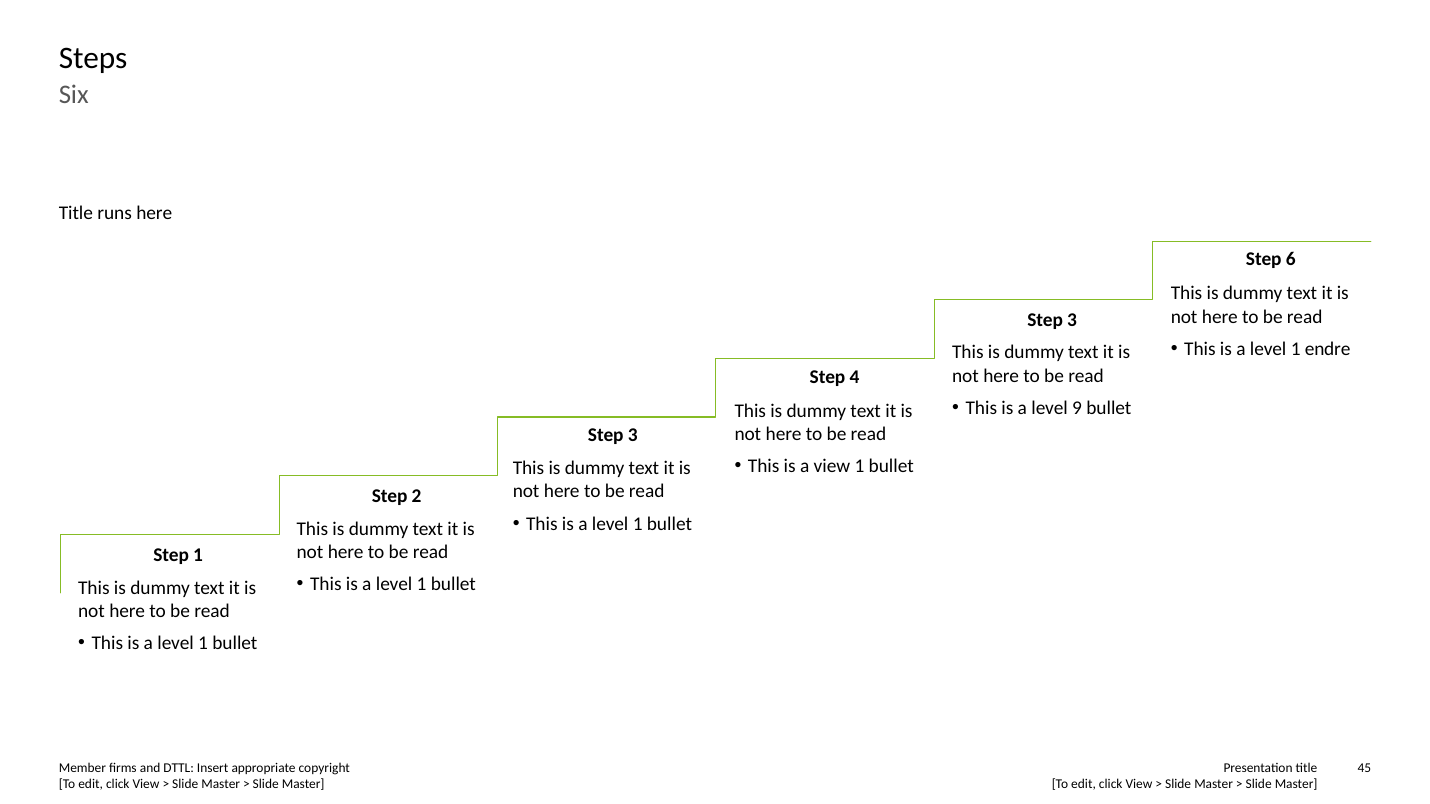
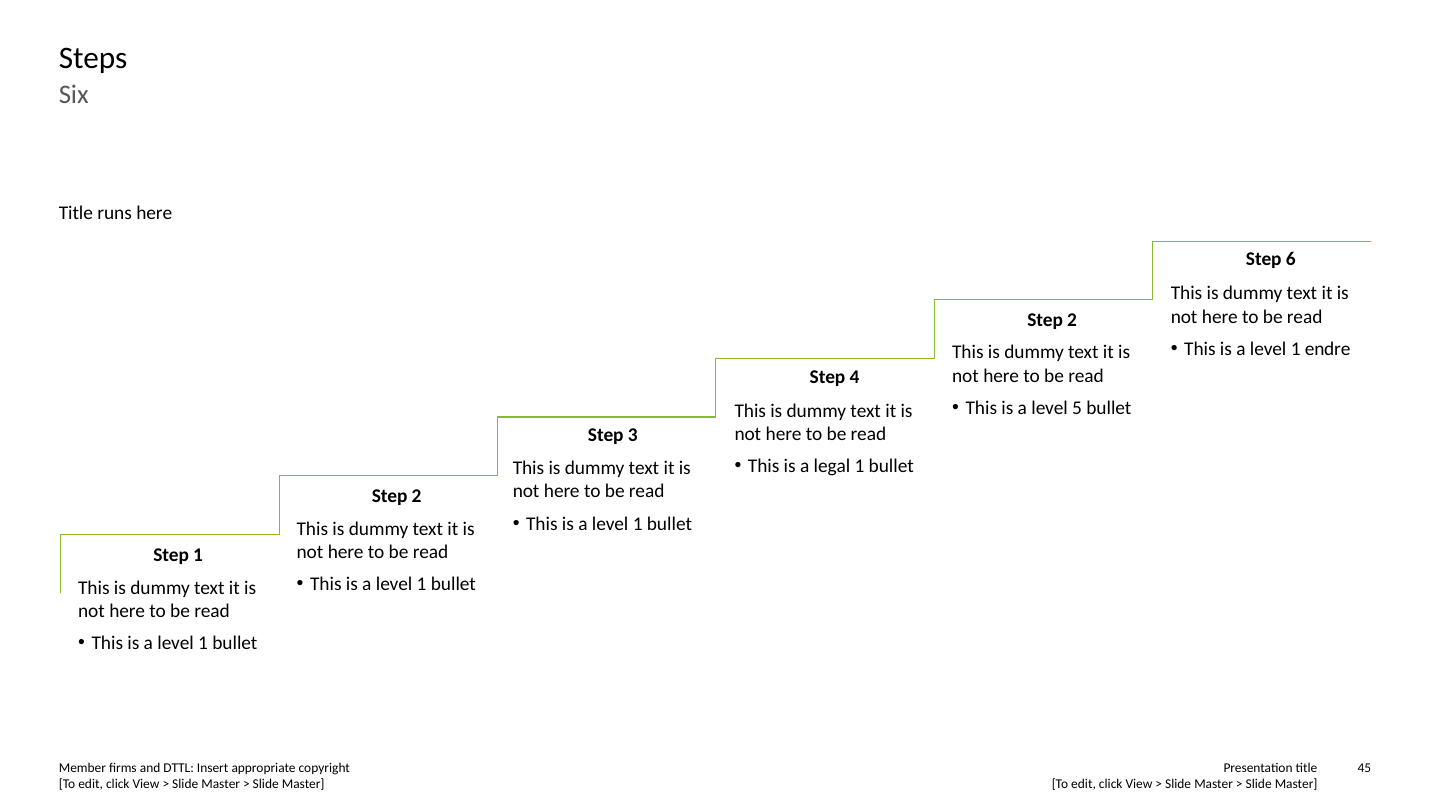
3 at (1072, 320): 3 -> 2
9: 9 -> 5
a view: view -> legal
